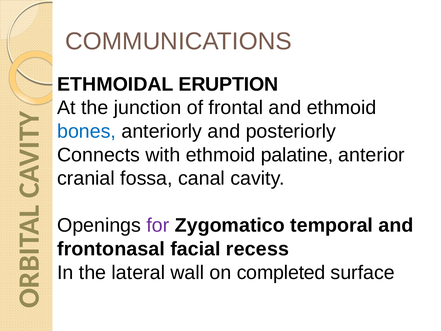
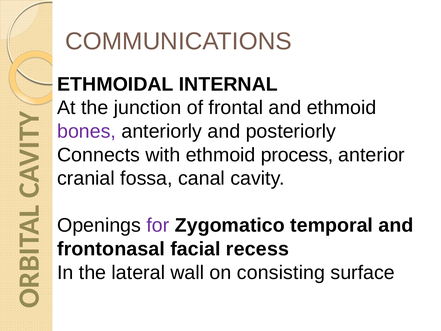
ERUPTION: ERUPTION -> INTERNAL
bones colour: blue -> purple
palatine: palatine -> process
completed: completed -> consisting
